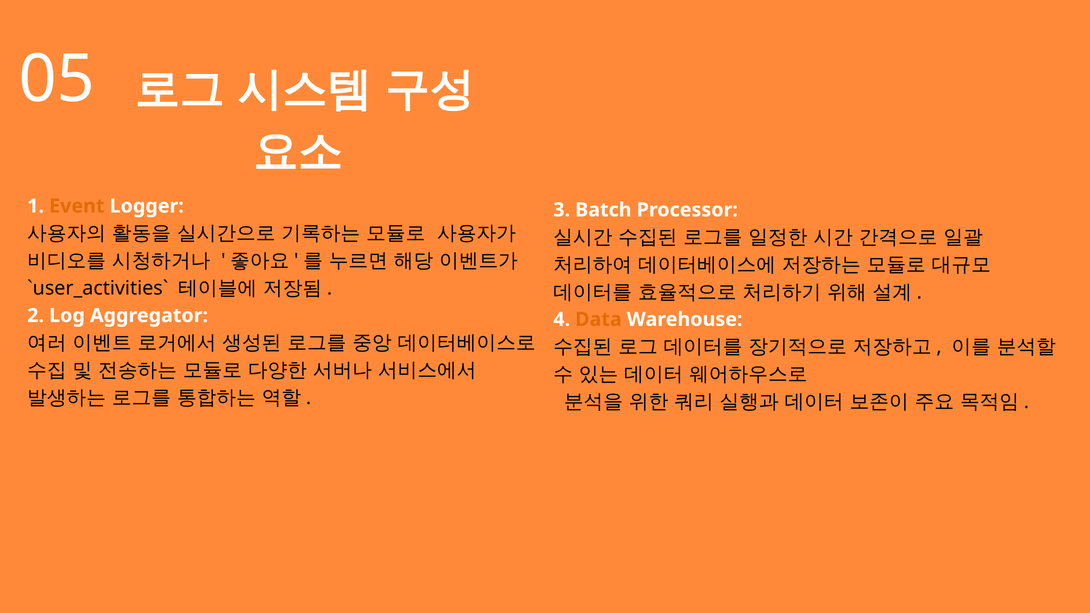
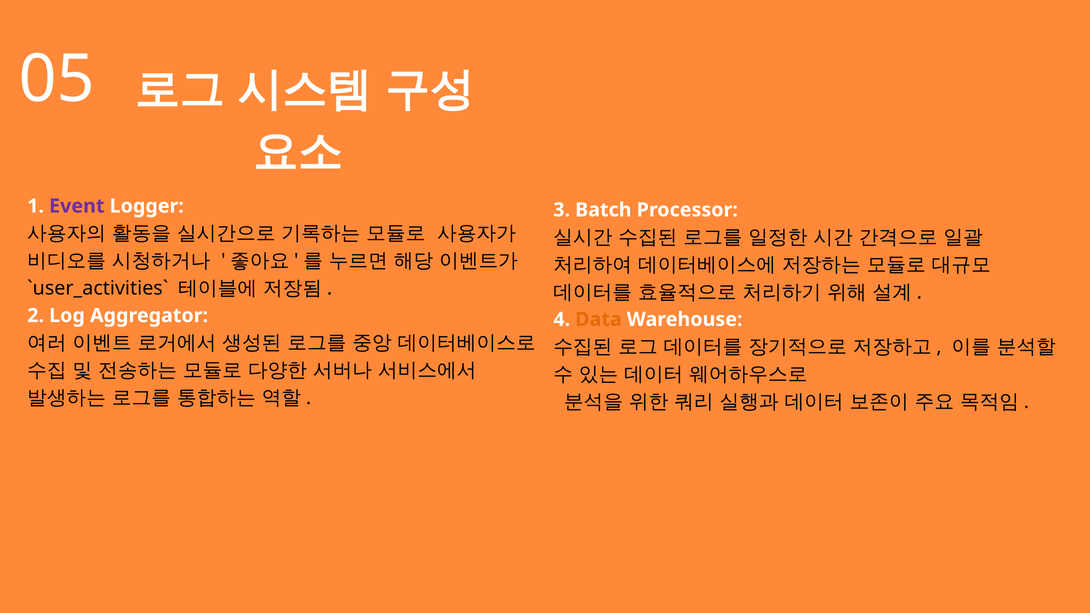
Event colour: orange -> purple
